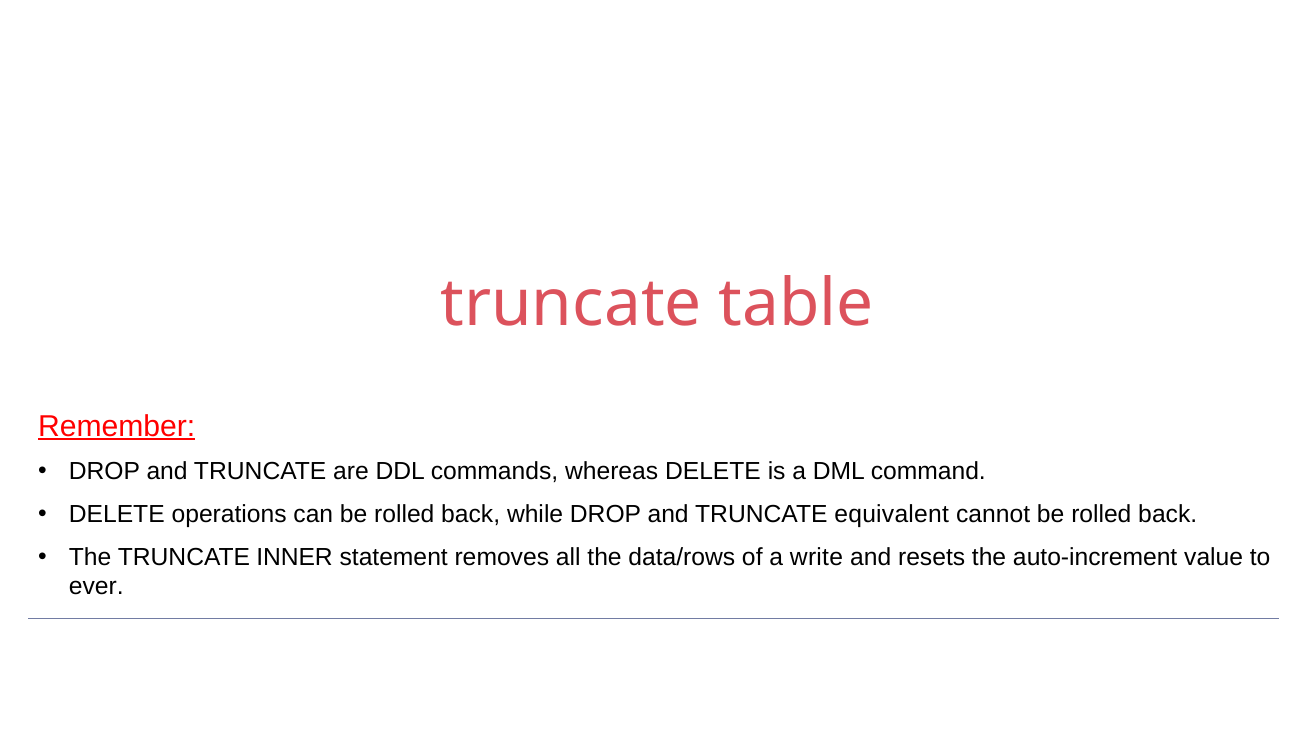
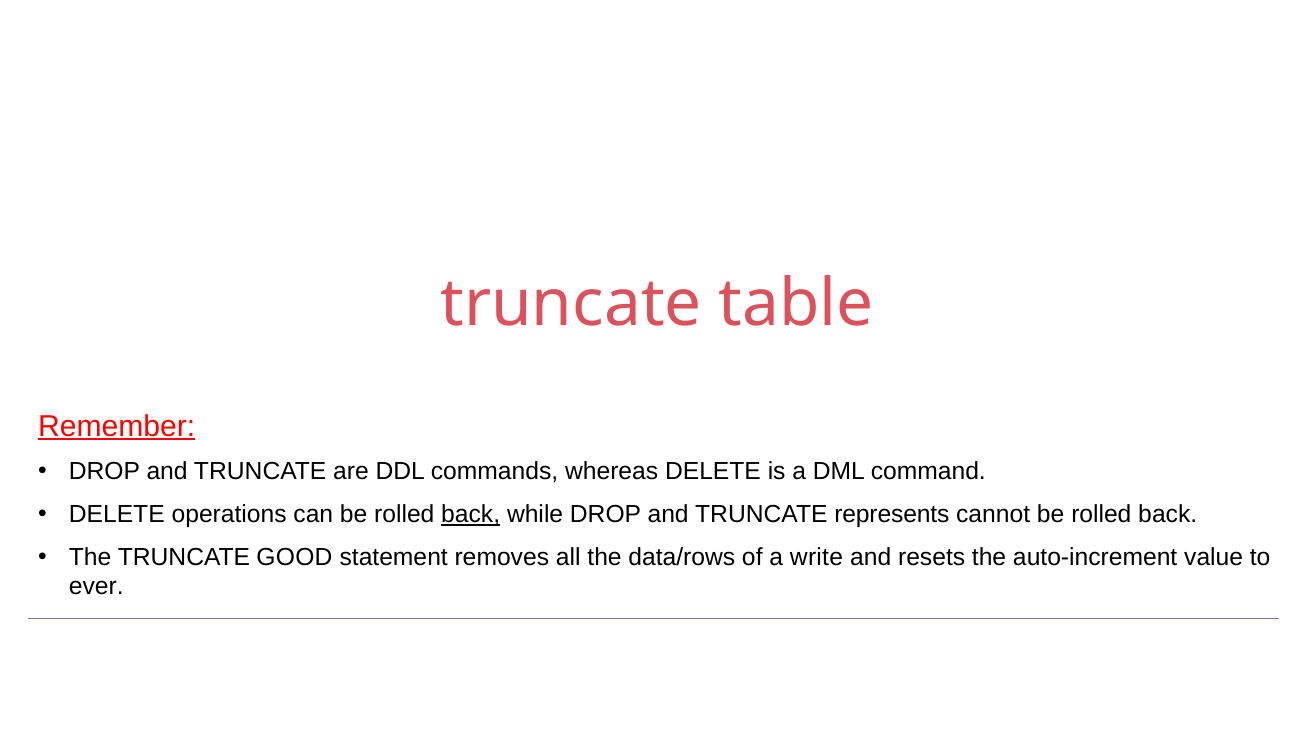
back at (471, 514) underline: none -> present
equivalent: equivalent -> represents
INNER: INNER -> GOOD
